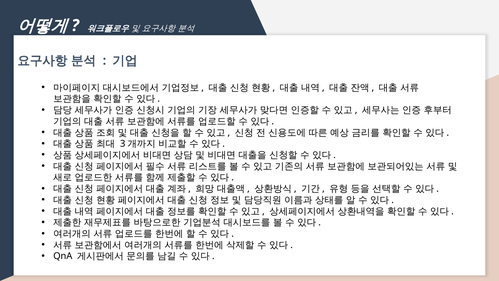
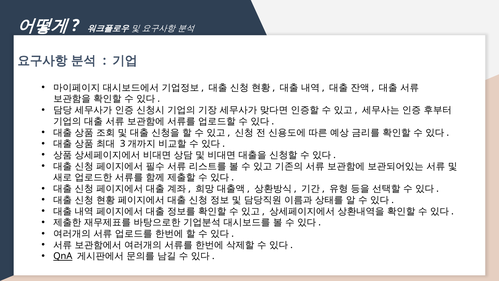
QnA underline: none -> present
